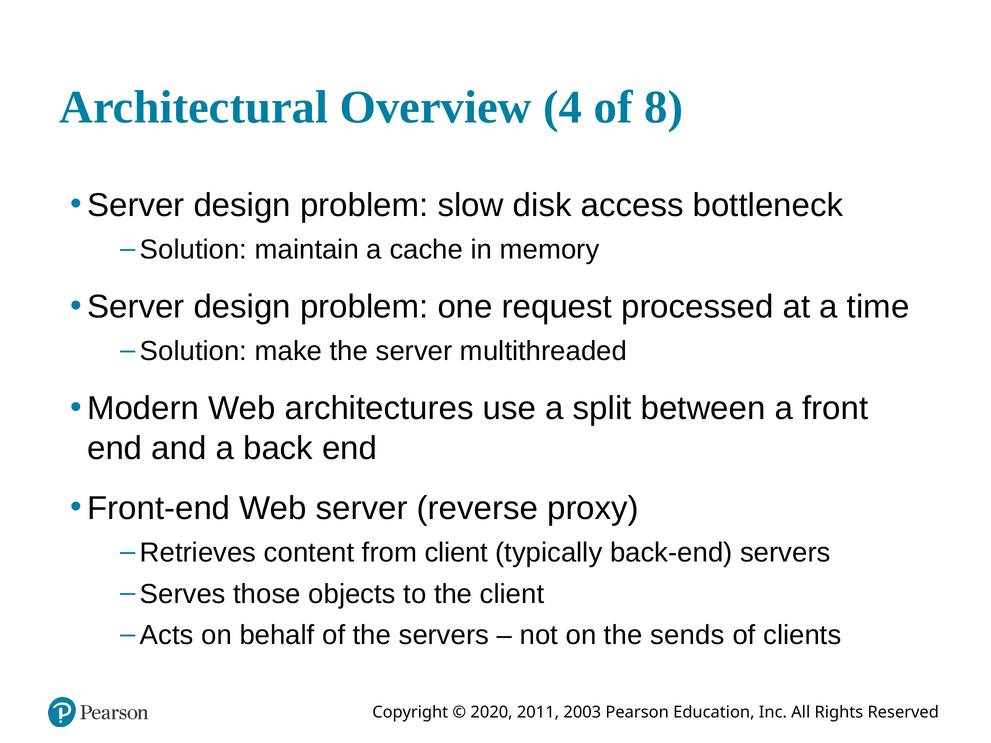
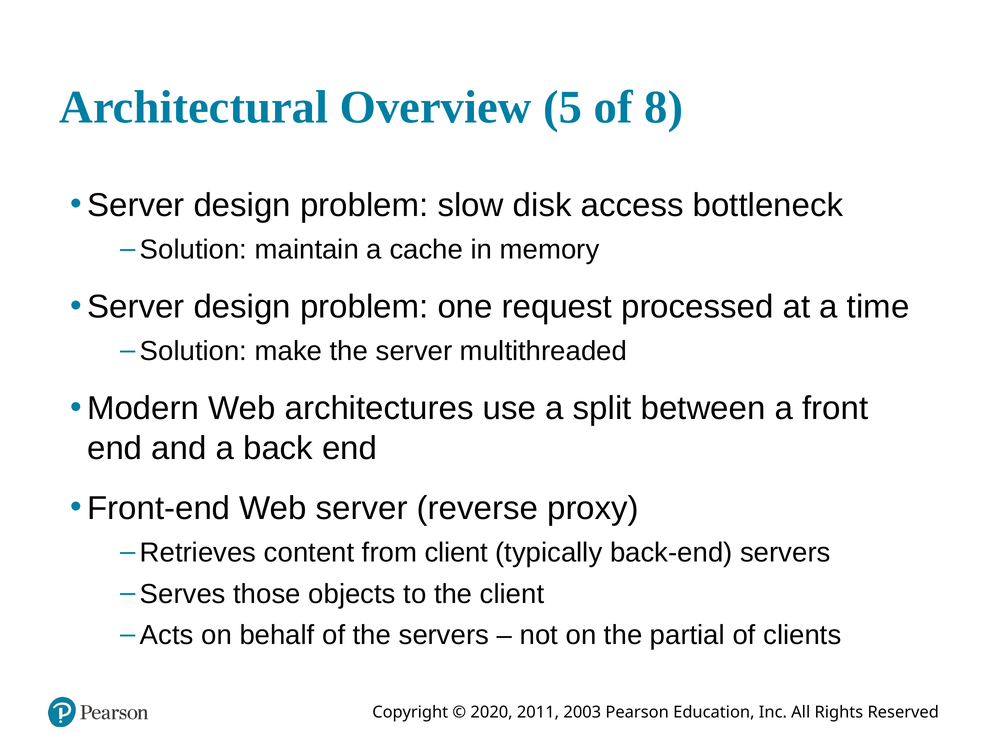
4: 4 -> 5
sends: sends -> partial
